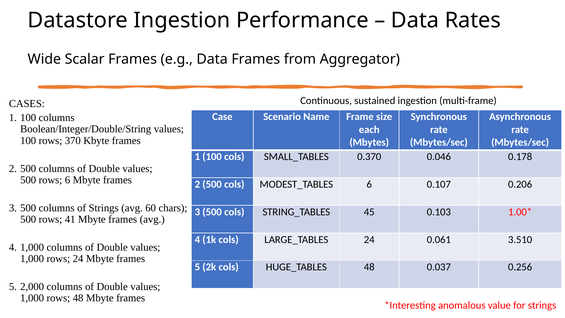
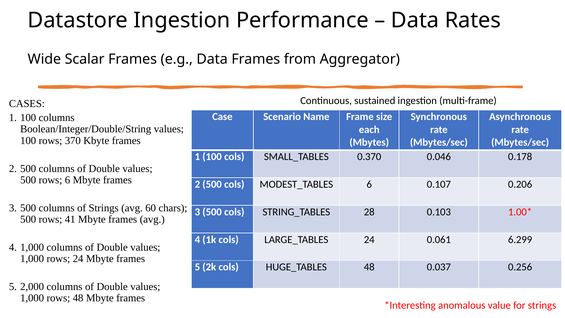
45: 45 -> 28
3.510: 3.510 -> 6.299
